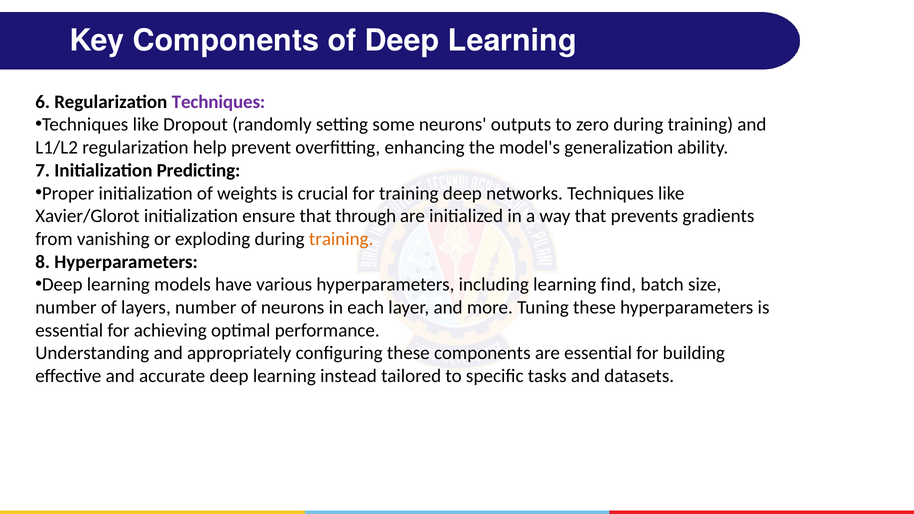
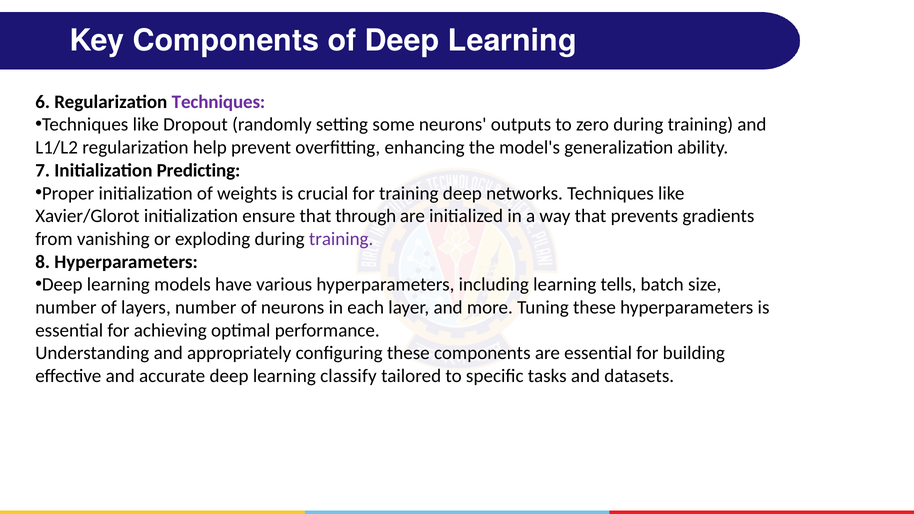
training at (341, 239) colour: orange -> purple
find: find -> tells
instead: instead -> classify
